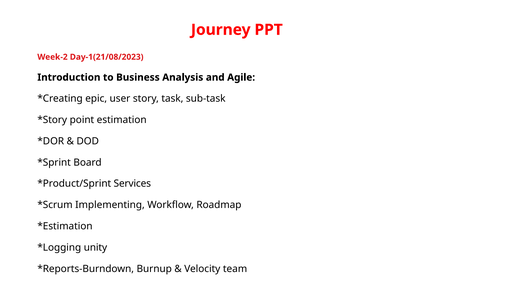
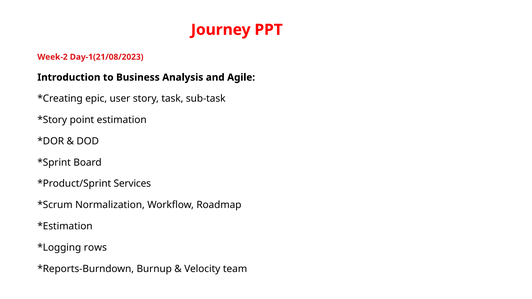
Implementing: Implementing -> Normalization
unity: unity -> rows
